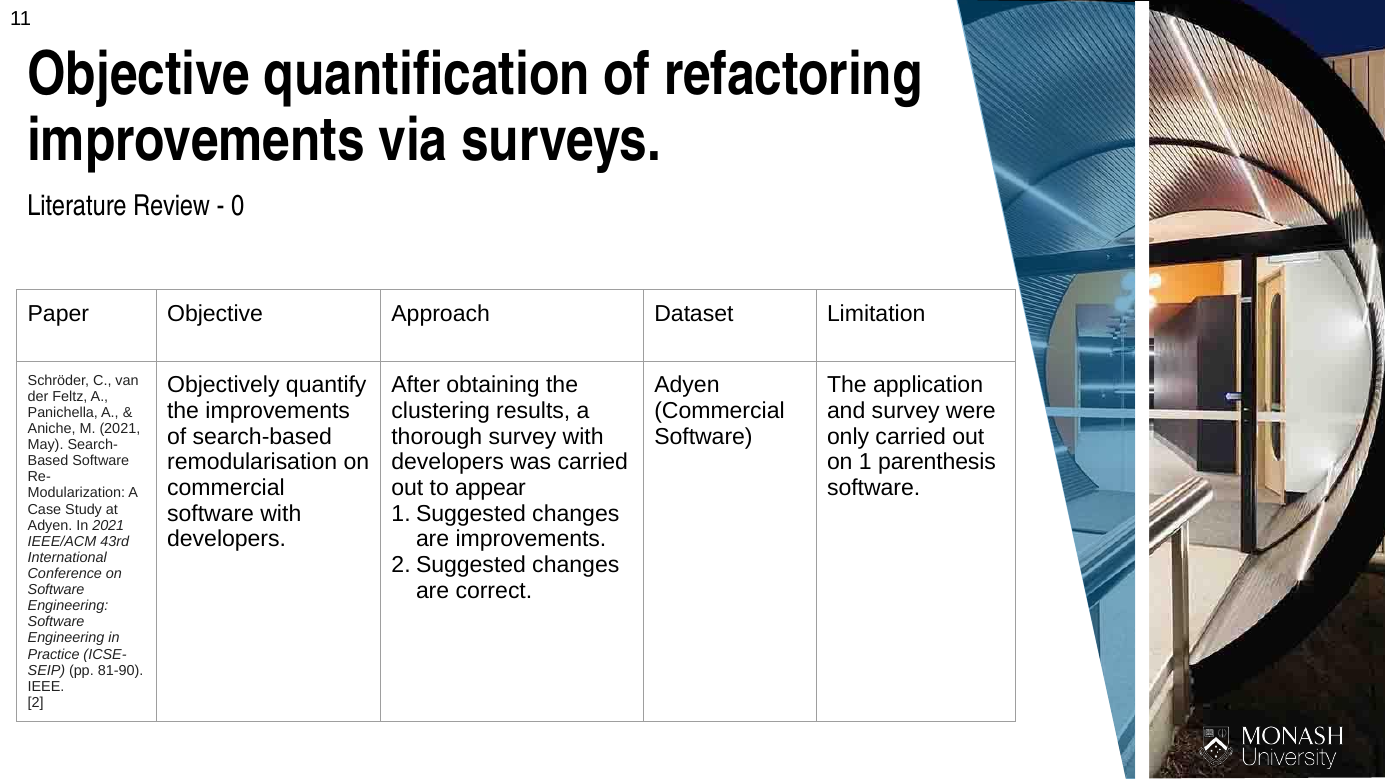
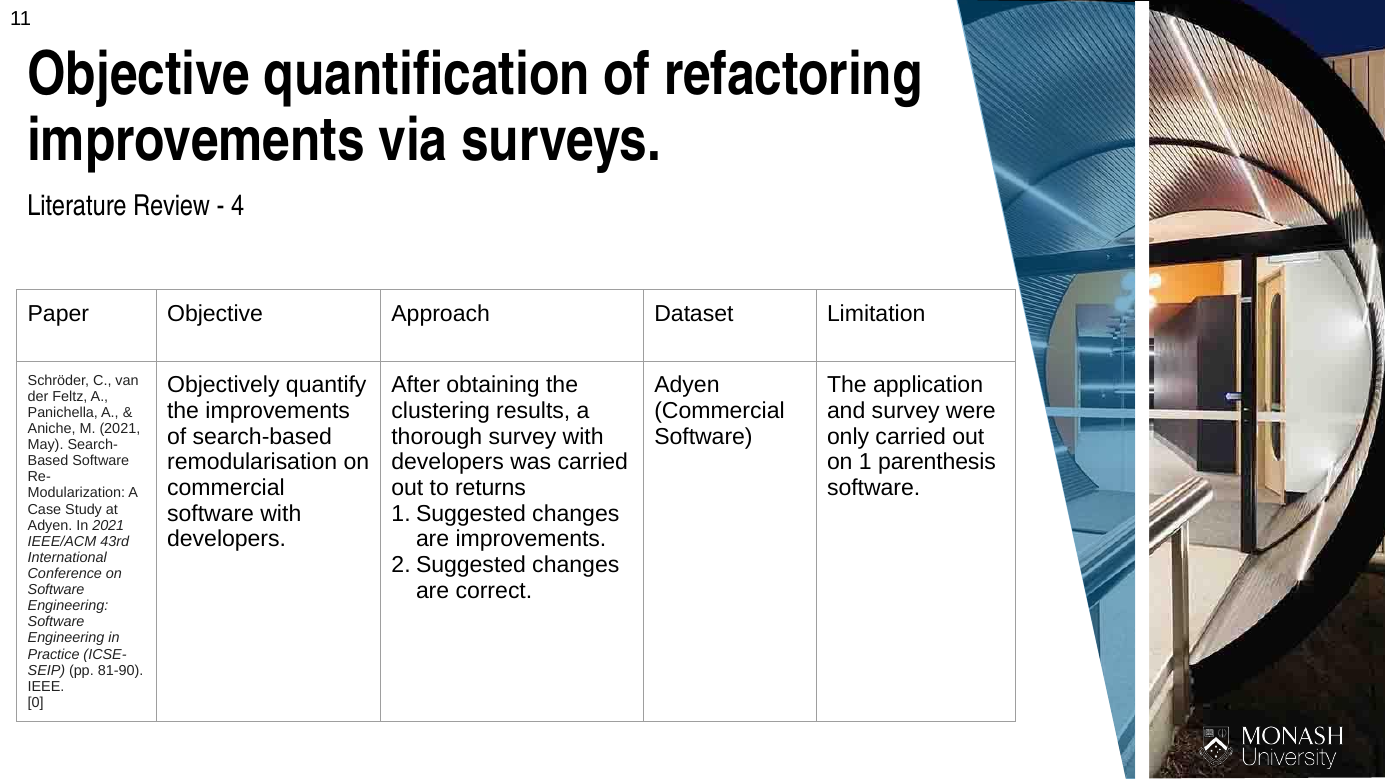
0: 0 -> 4
appear: appear -> returns
2: 2 -> 0
